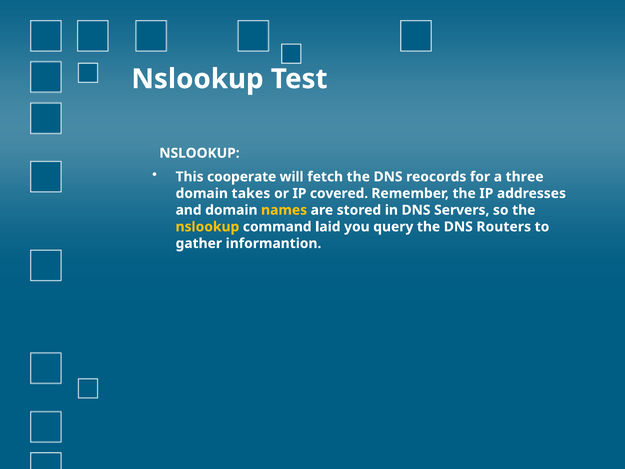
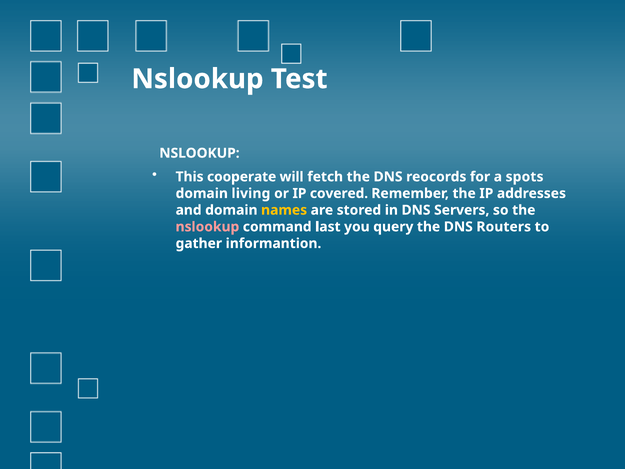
three: three -> spots
takes: takes -> living
nslookup at (207, 227) colour: yellow -> pink
laid: laid -> last
